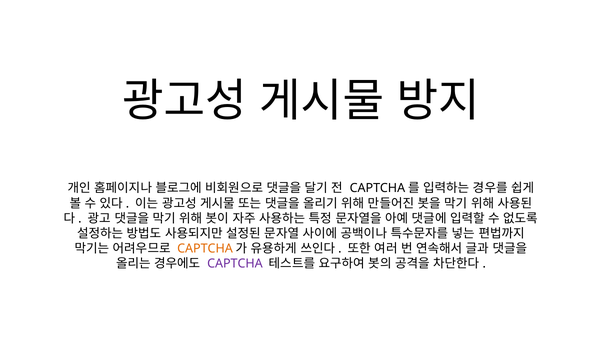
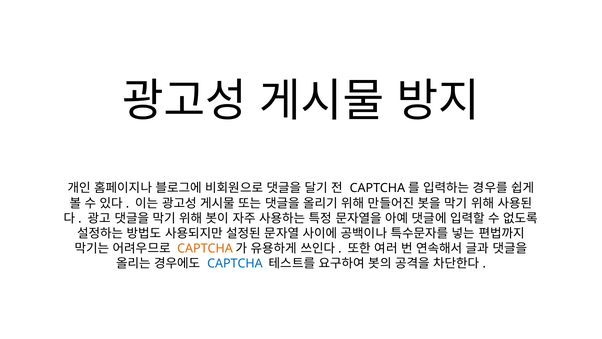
CAPTCHA at (235, 263) colour: purple -> blue
